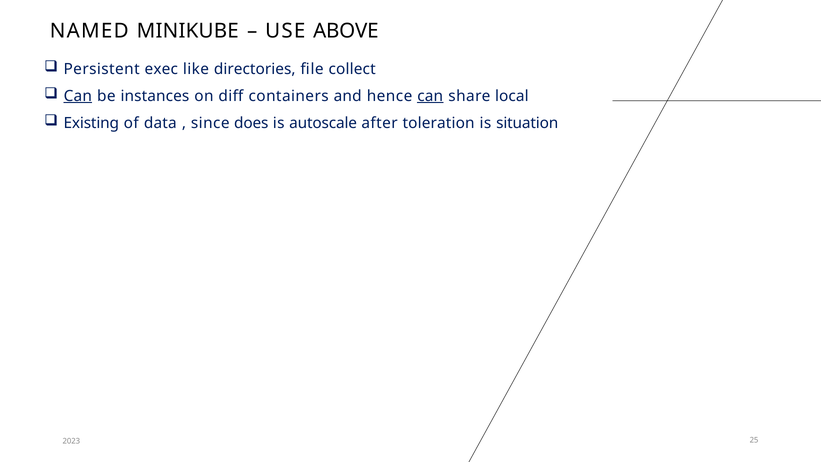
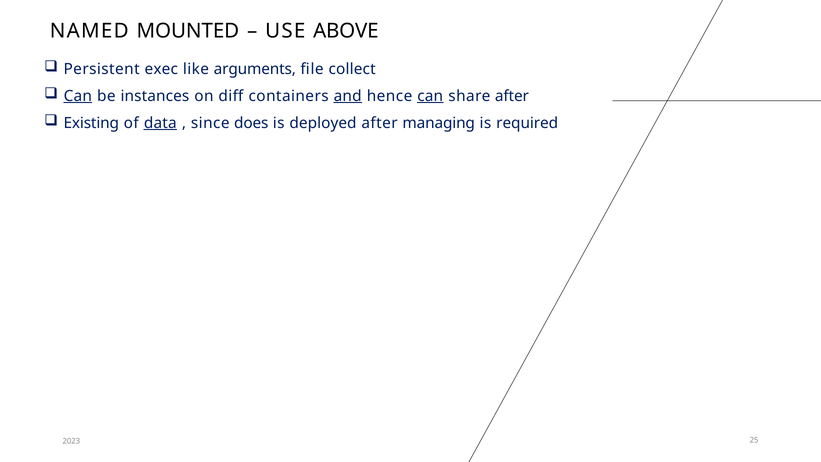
MINIKUBE: MINIKUBE -> MOUNTED
directories: directories -> arguments
and underline: none -> present
share local: local -> after
data underline: none -> present
autoscale: autoscale -> deployed
toleration: toleration -> managing
situation: situation -> required
